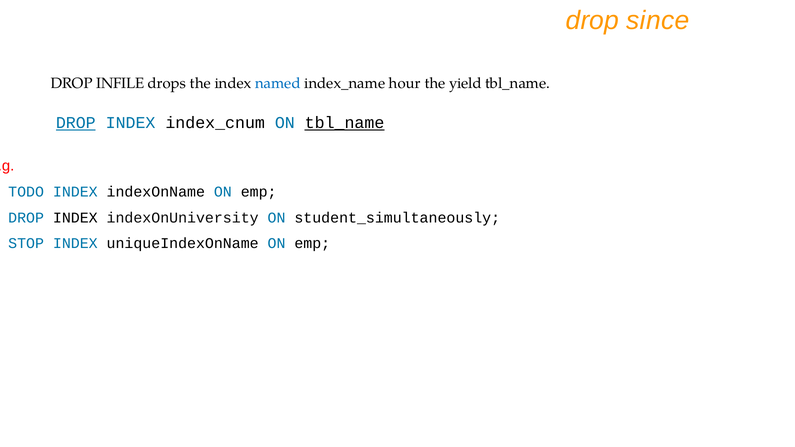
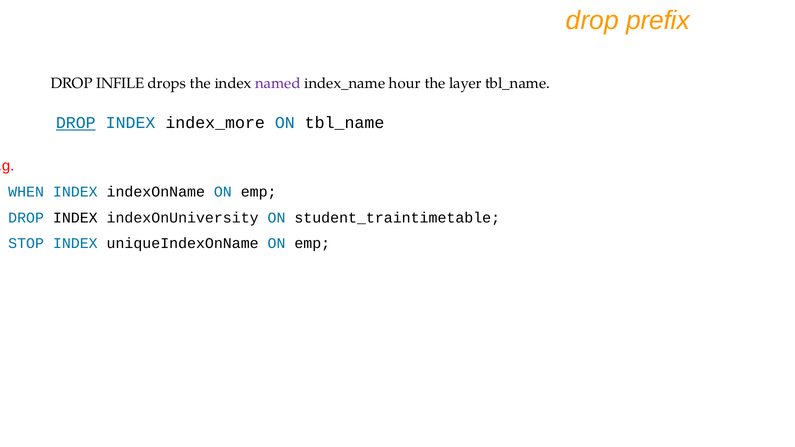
since: since -> prefix
named colour: blue -> purple
yield: yield -> layer
index_cnum: index_cnum -> index_more
tbl_name at (345, 123) underline: present -> none
TODO: TODO -> WHEN
student_simultaneously: student_simultaneously -> student_traintimetable
